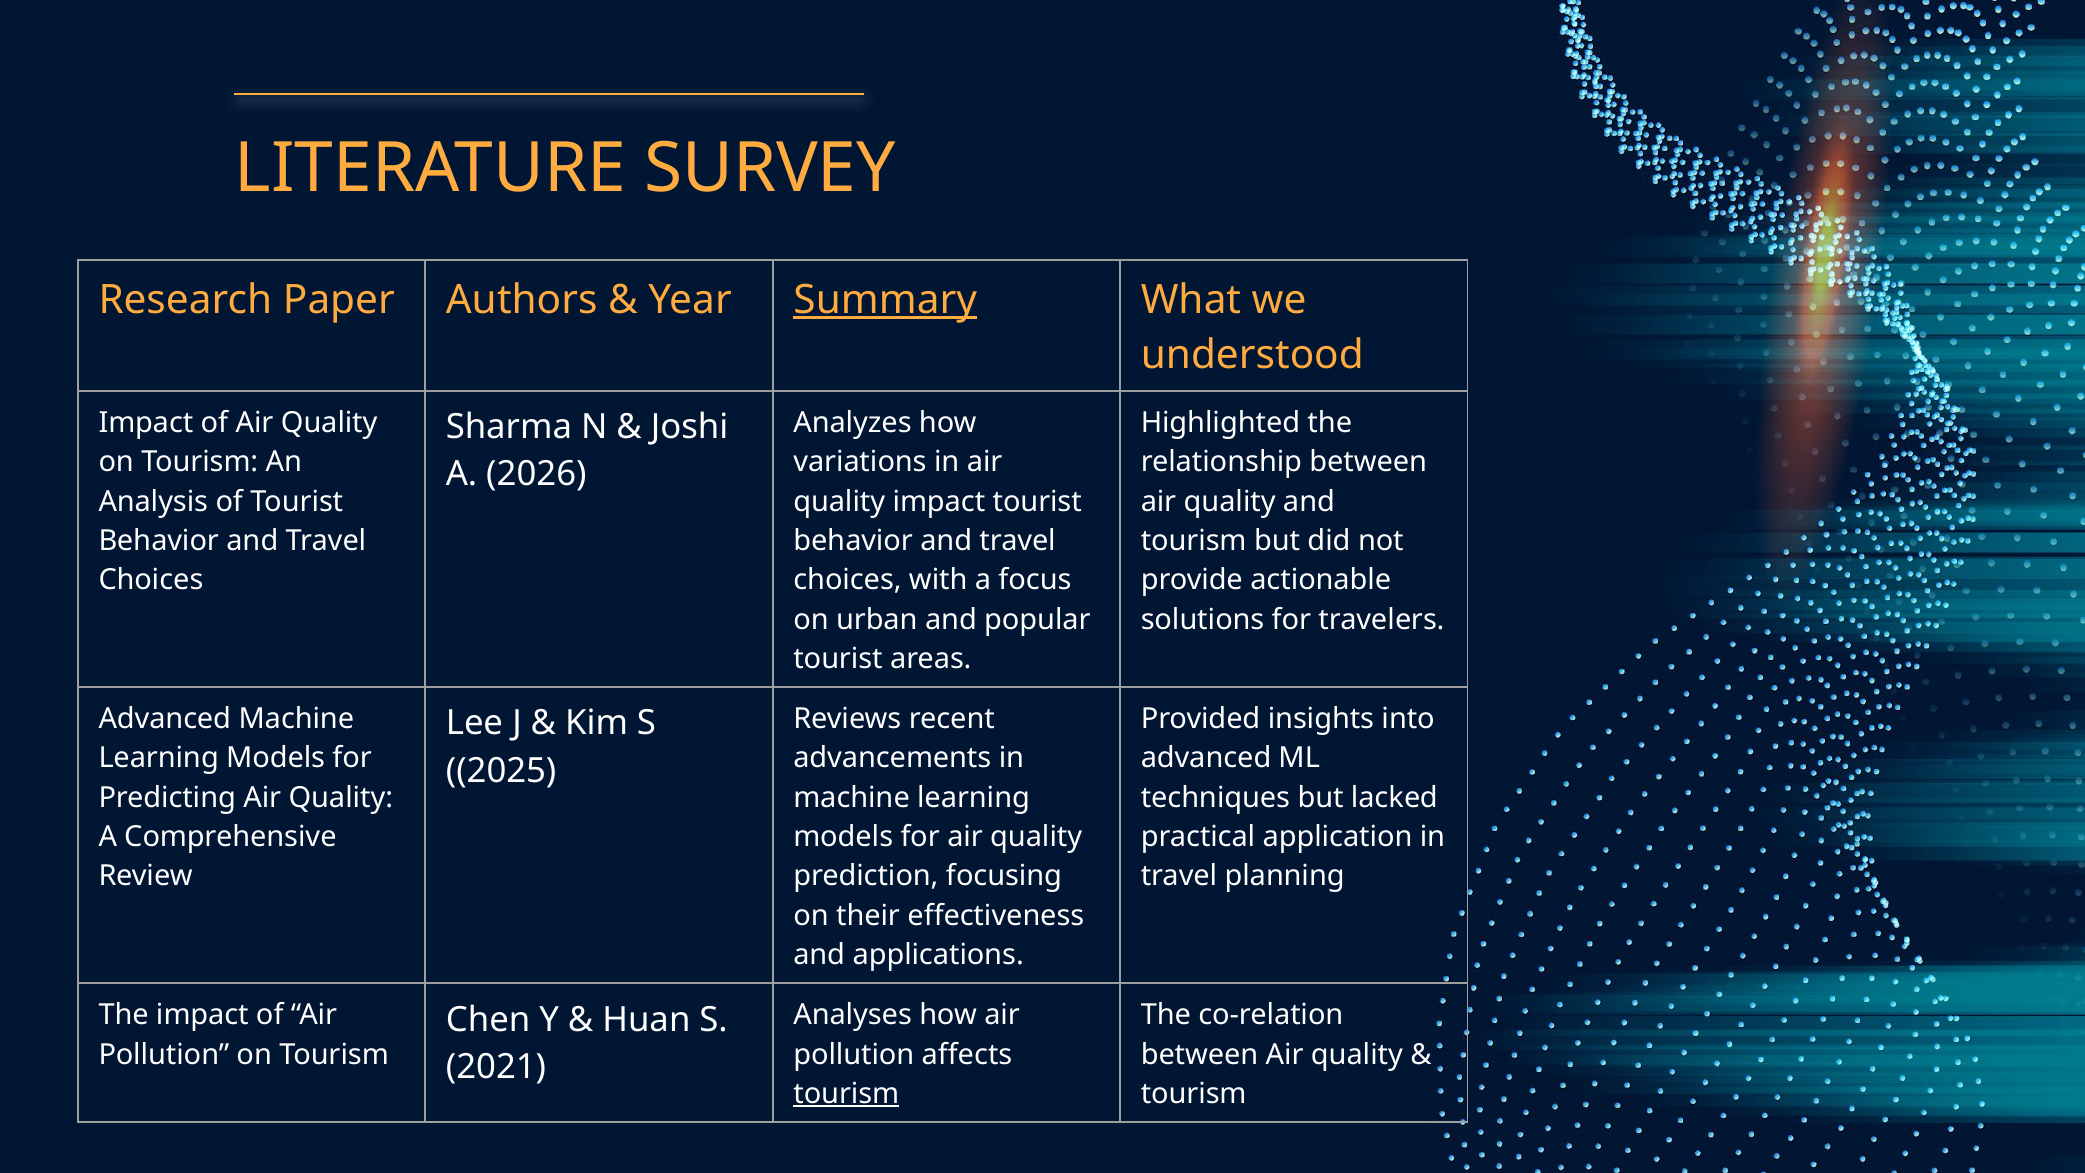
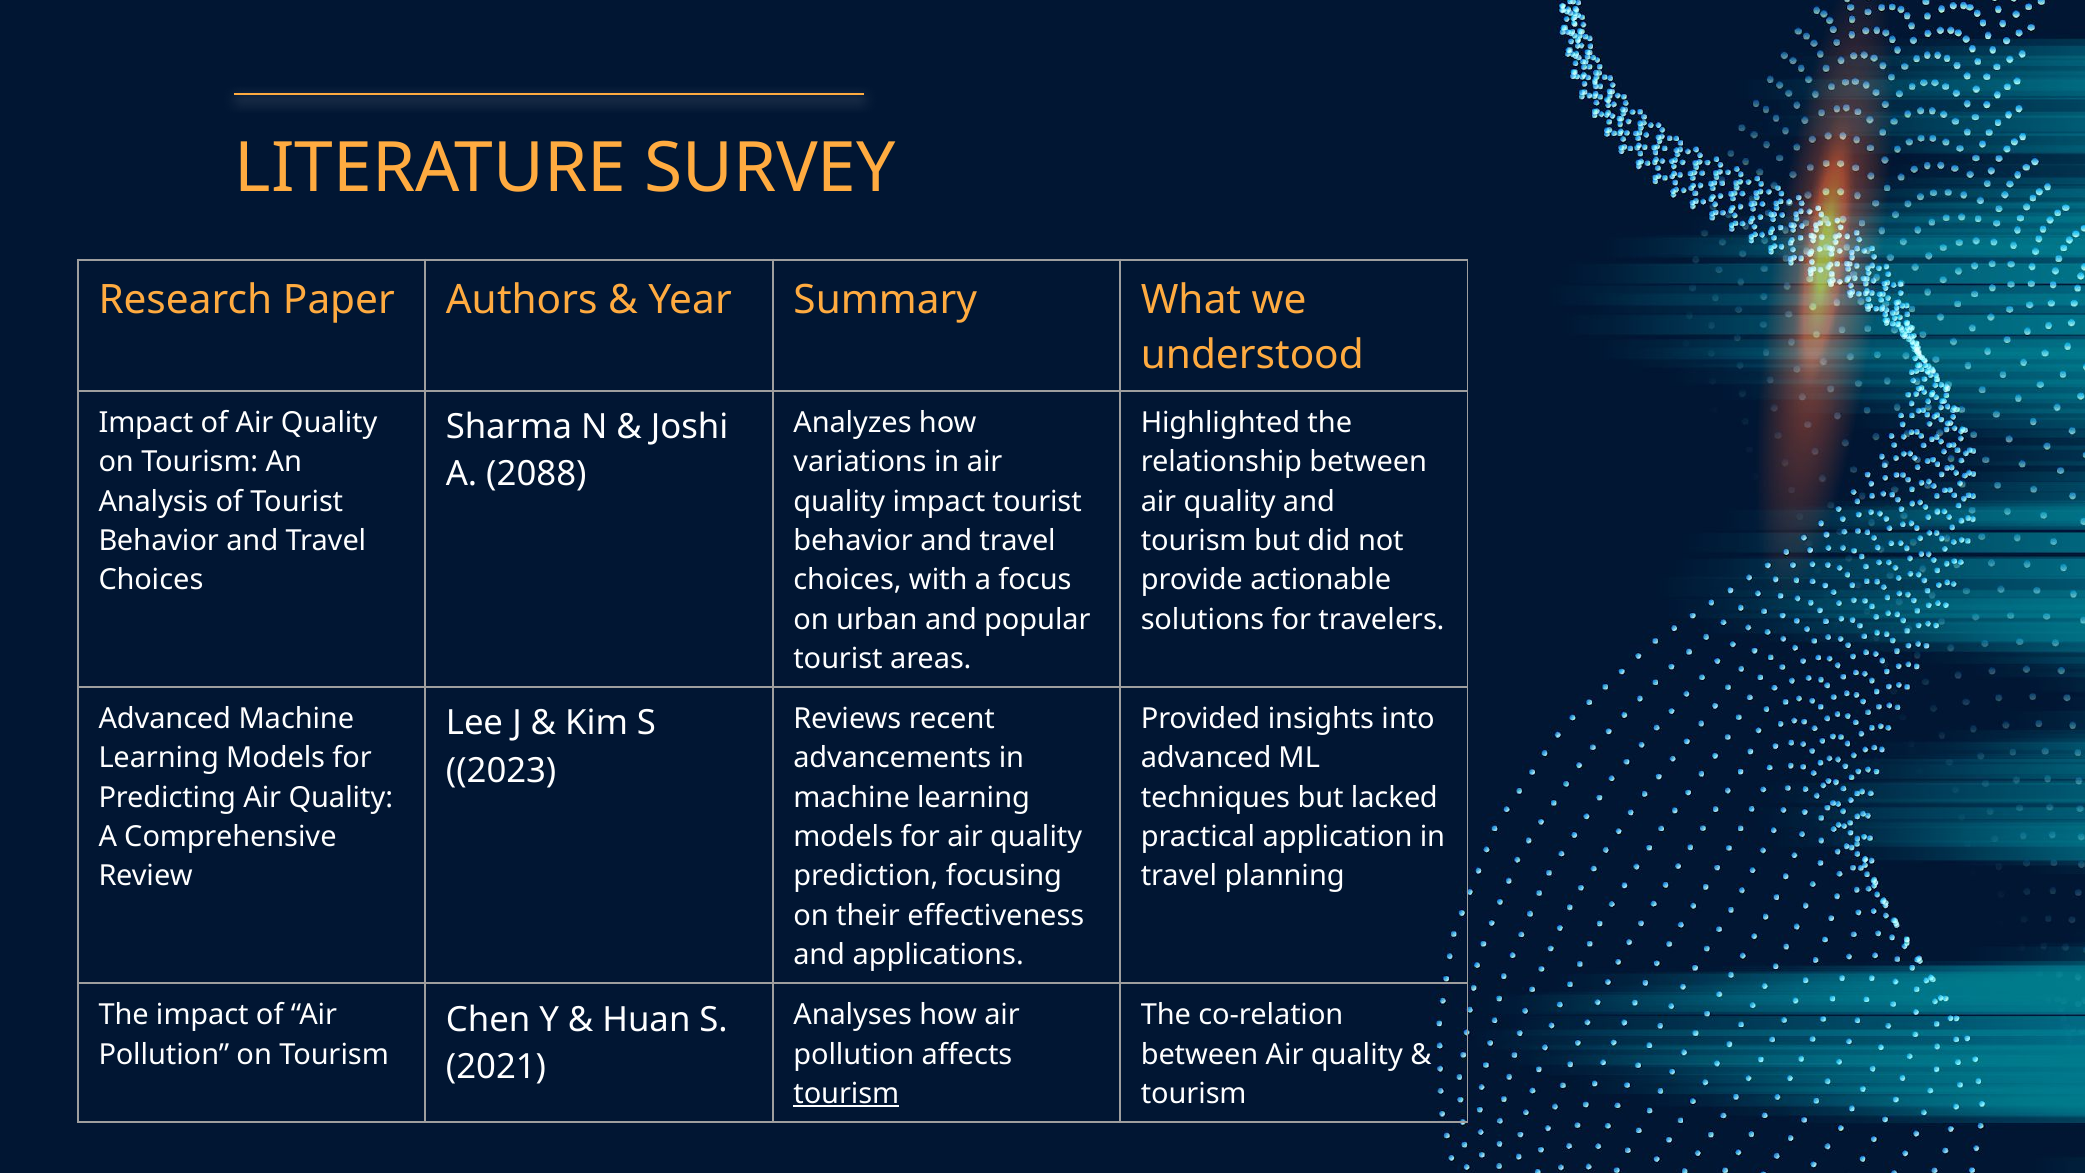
Summary underline: present -> none
2026: 2026 -> 2088
2025: 2025 -> 2023
